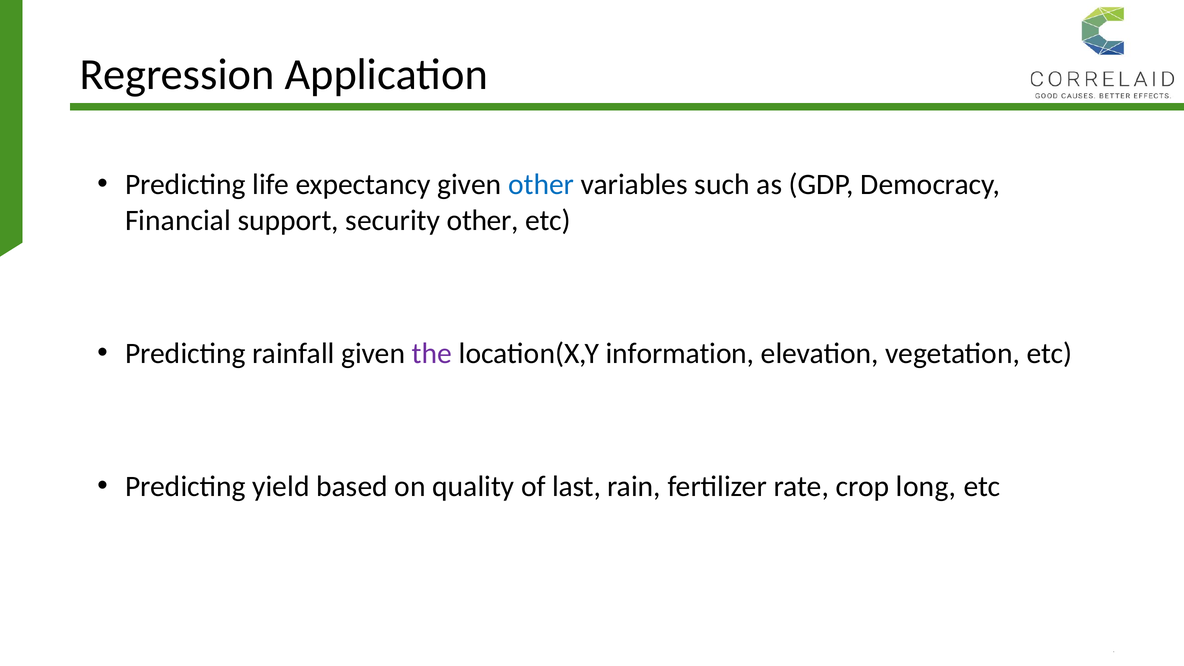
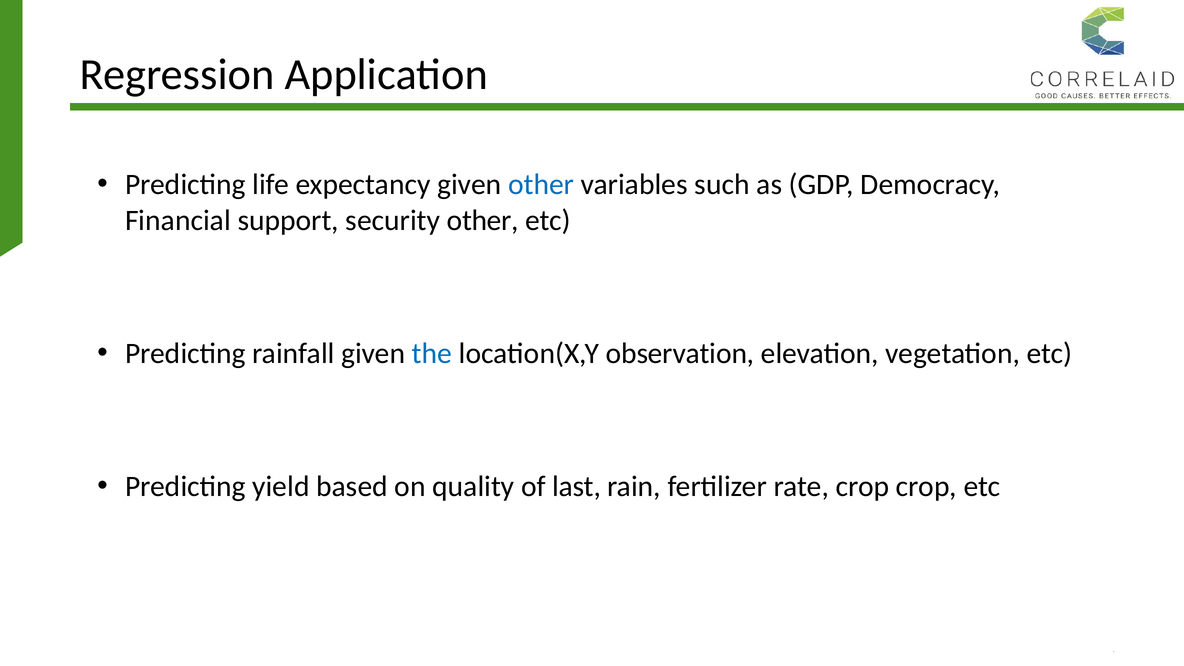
the colour: purple -> blue
information: information -> observation
crop long: long -> crop
